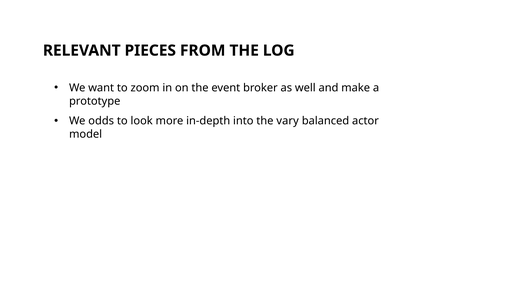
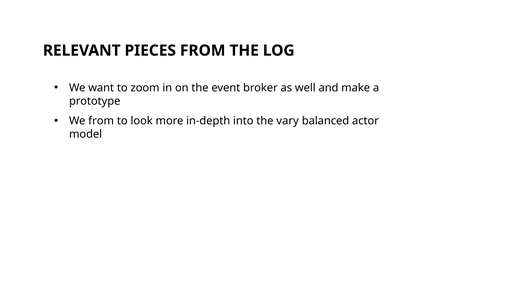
We odds: odds -> from
